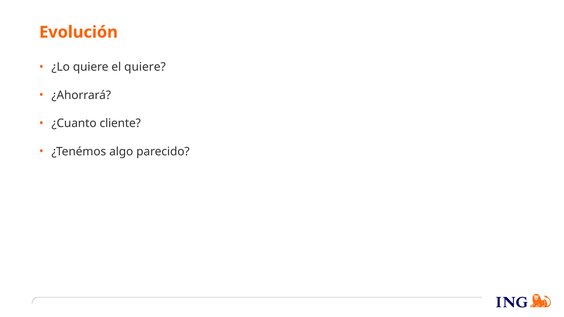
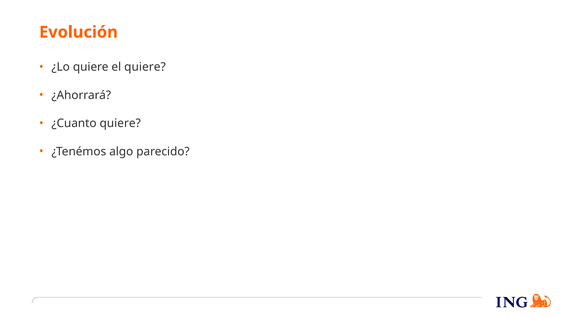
¿Cuanto cliente: cliente -> quiere
